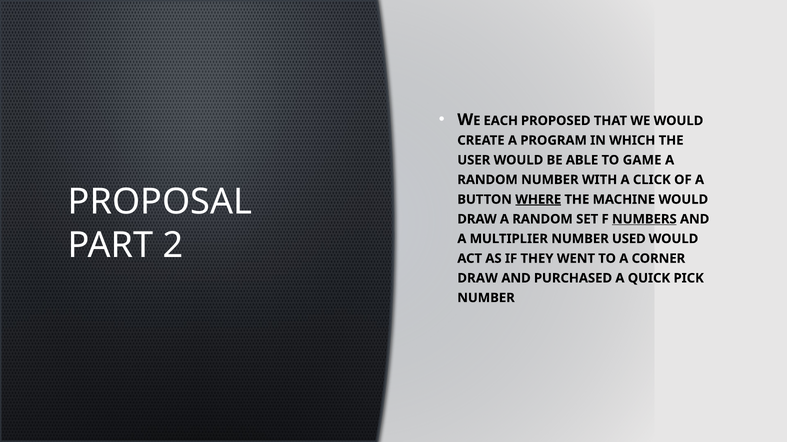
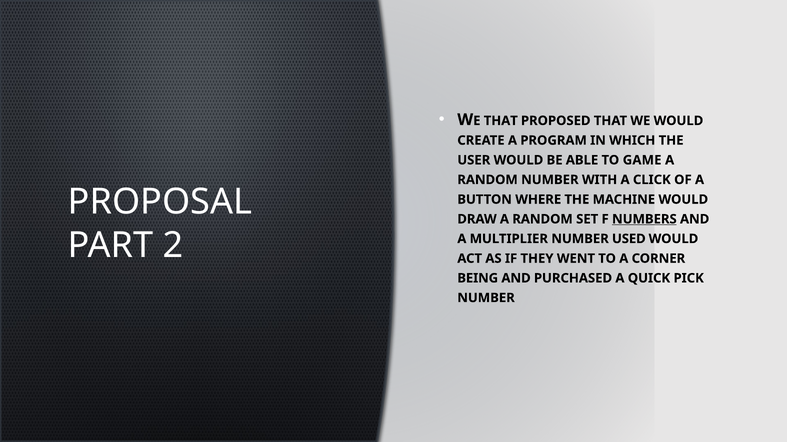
WE EACH: EACH -> THAT
WHERE underline: present -> none
DRAW at (478, 279): DRAW -> BEING
